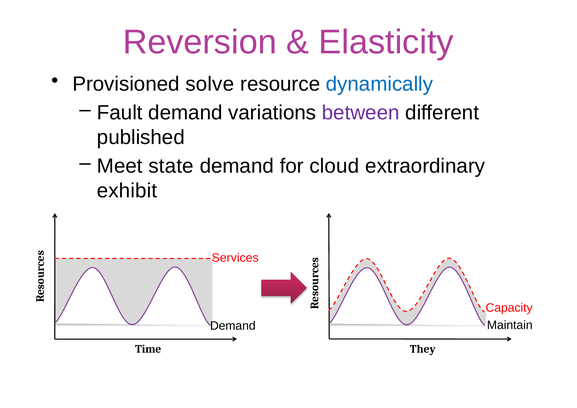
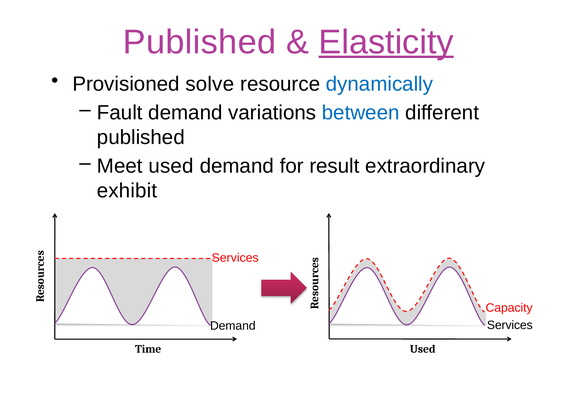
Reversion at (200, 42): Reversion -> Published
Elasticity underline: none -> present
between colour: purple -> blue
Meet state: state -> used
cloud: cloud -> result
Maintain at (510, 325): Maintain -> Services
They at (423, 349): They -> Used
